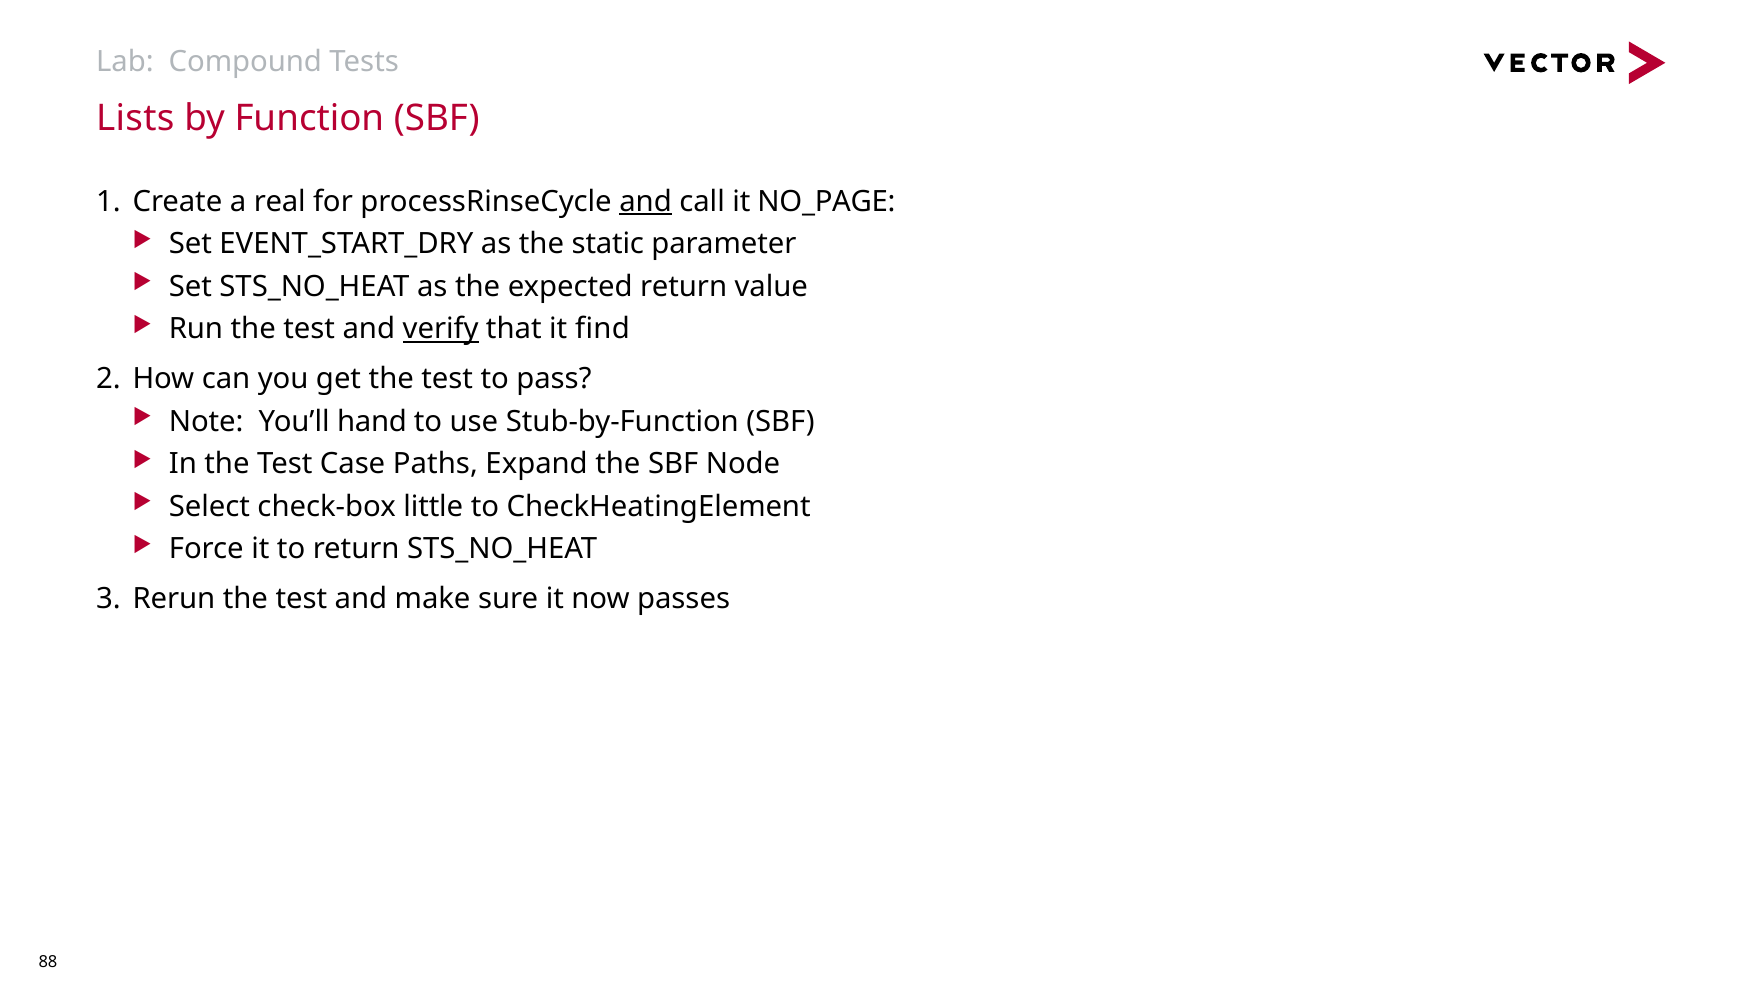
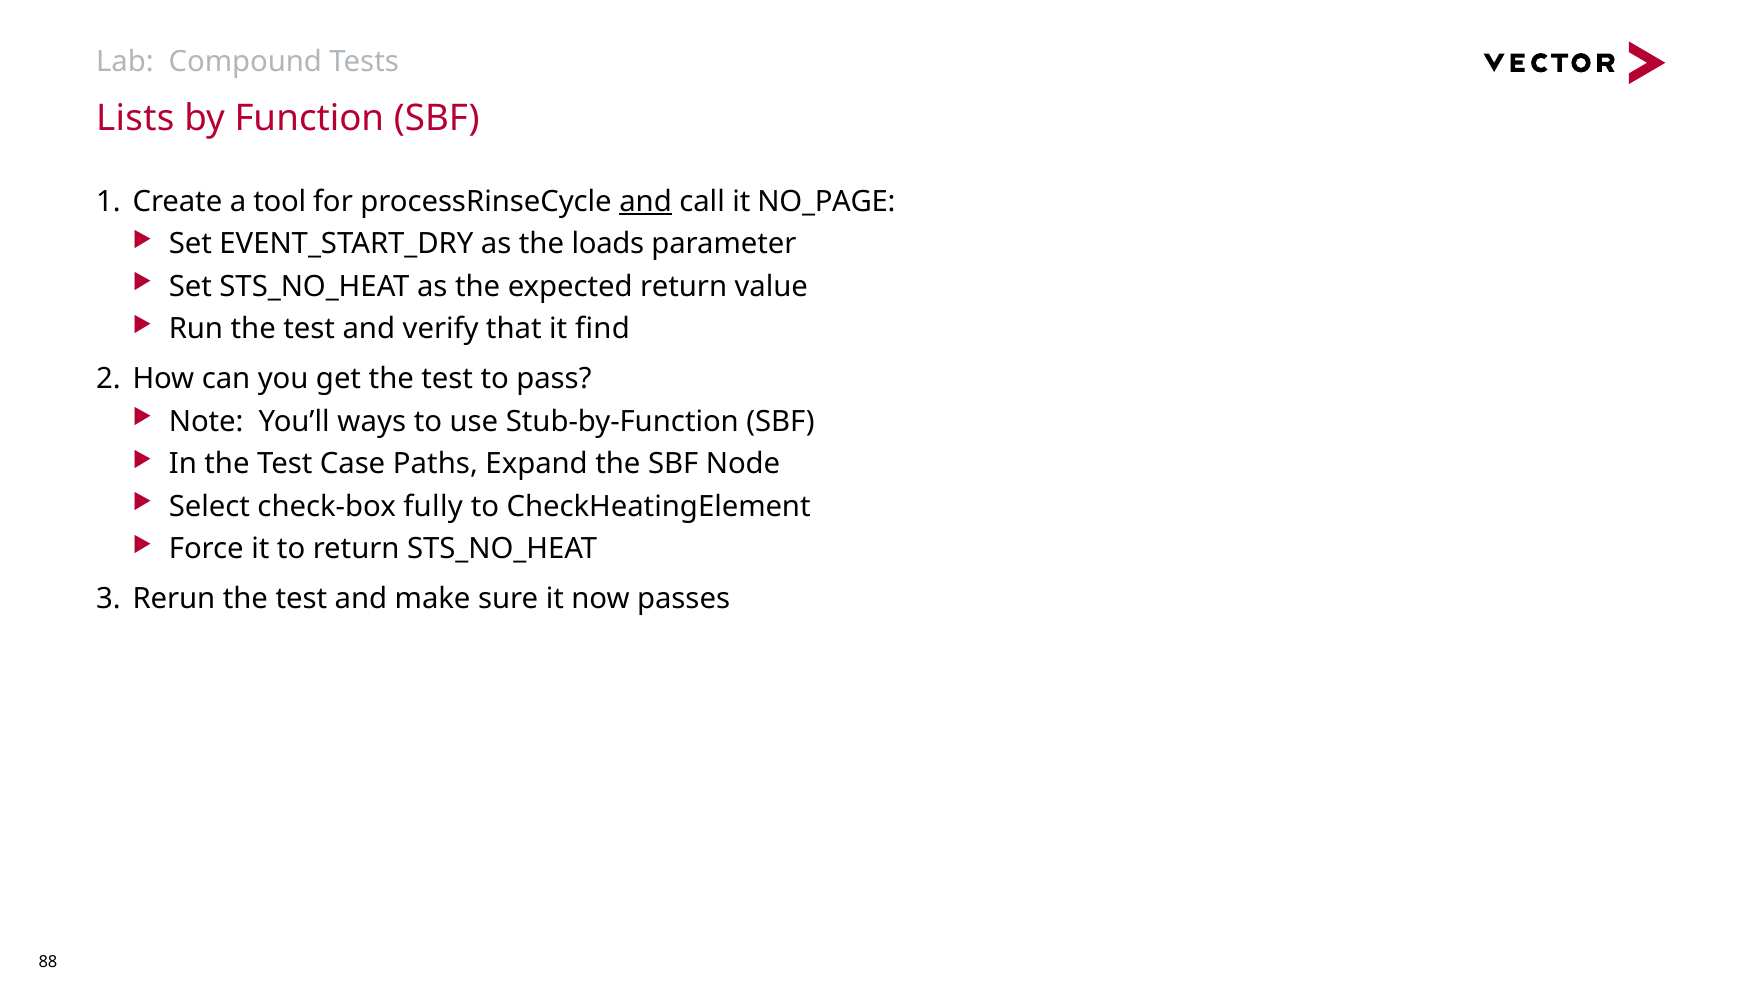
real: real -> tool
static: static -> loads
verify underline: present -> none
hand: hand -> ways
little: little -> fully
